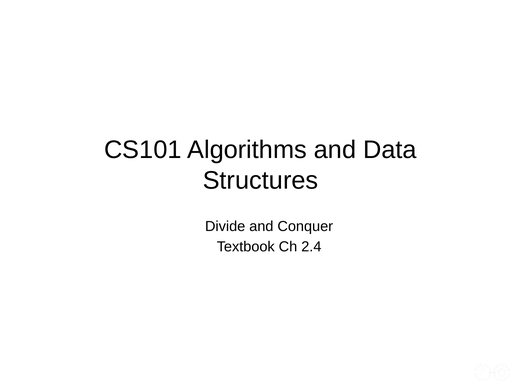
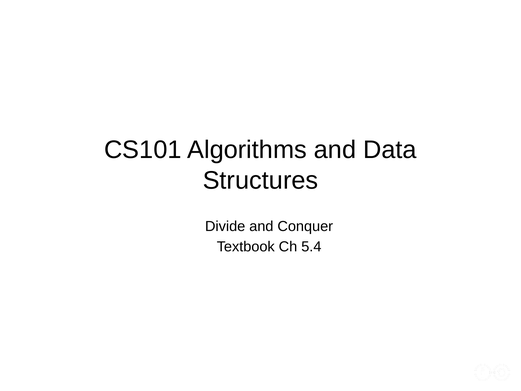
2.4: 2.4 -> 5.4
